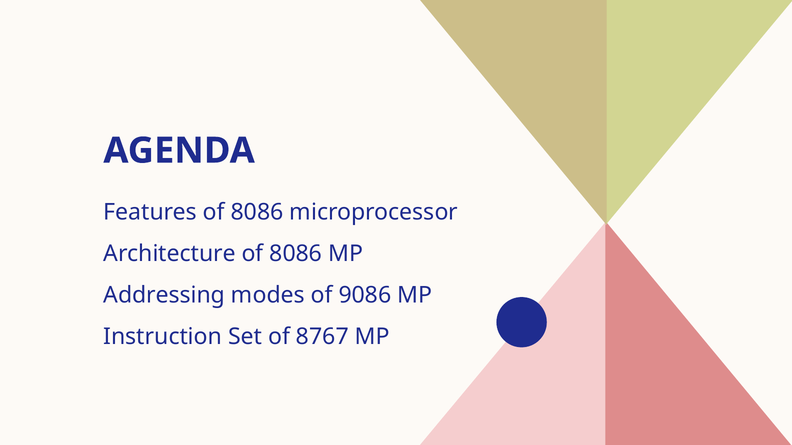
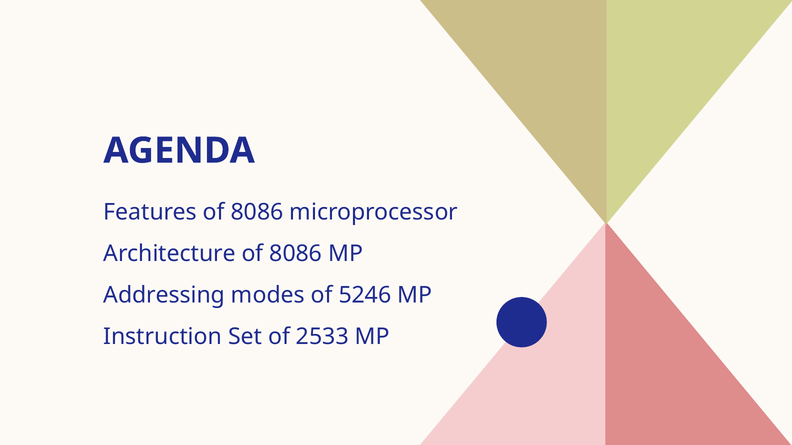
9086: 9086 -> 5246
8767: 8767 -> 2533
